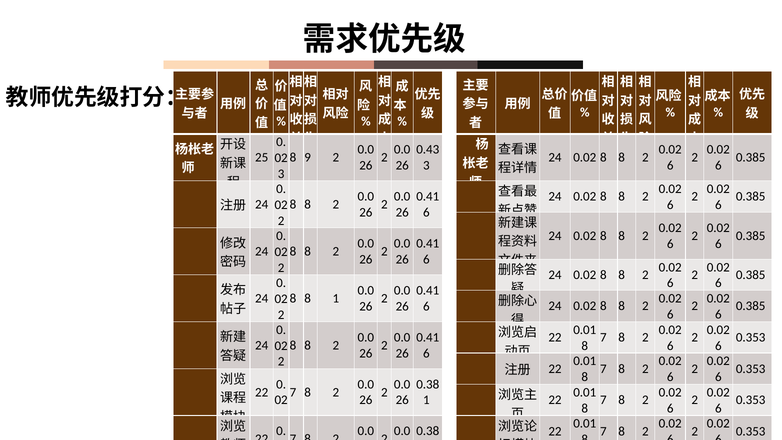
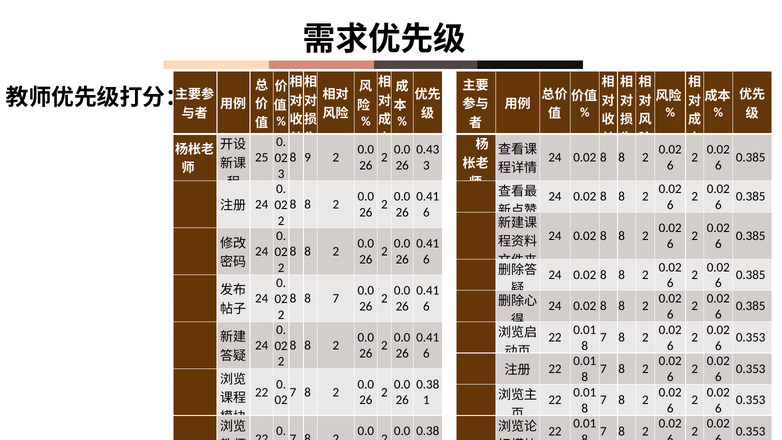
8 8 1: 1 -> 7
